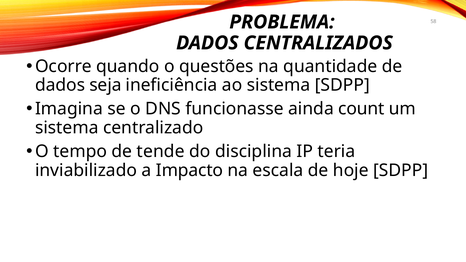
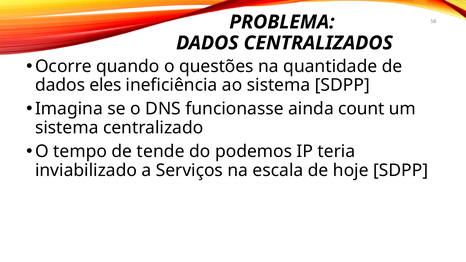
seja: seja -> eles
disciplina: disciplina -> podemos
Impacto: Impacto -> Serviços
